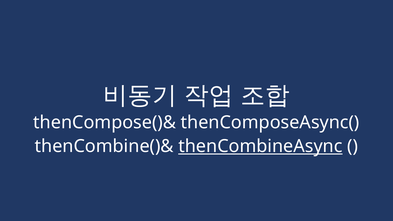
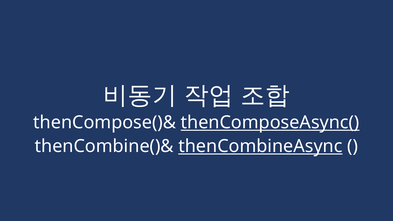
thenComposeAsync( underline: none -> present
